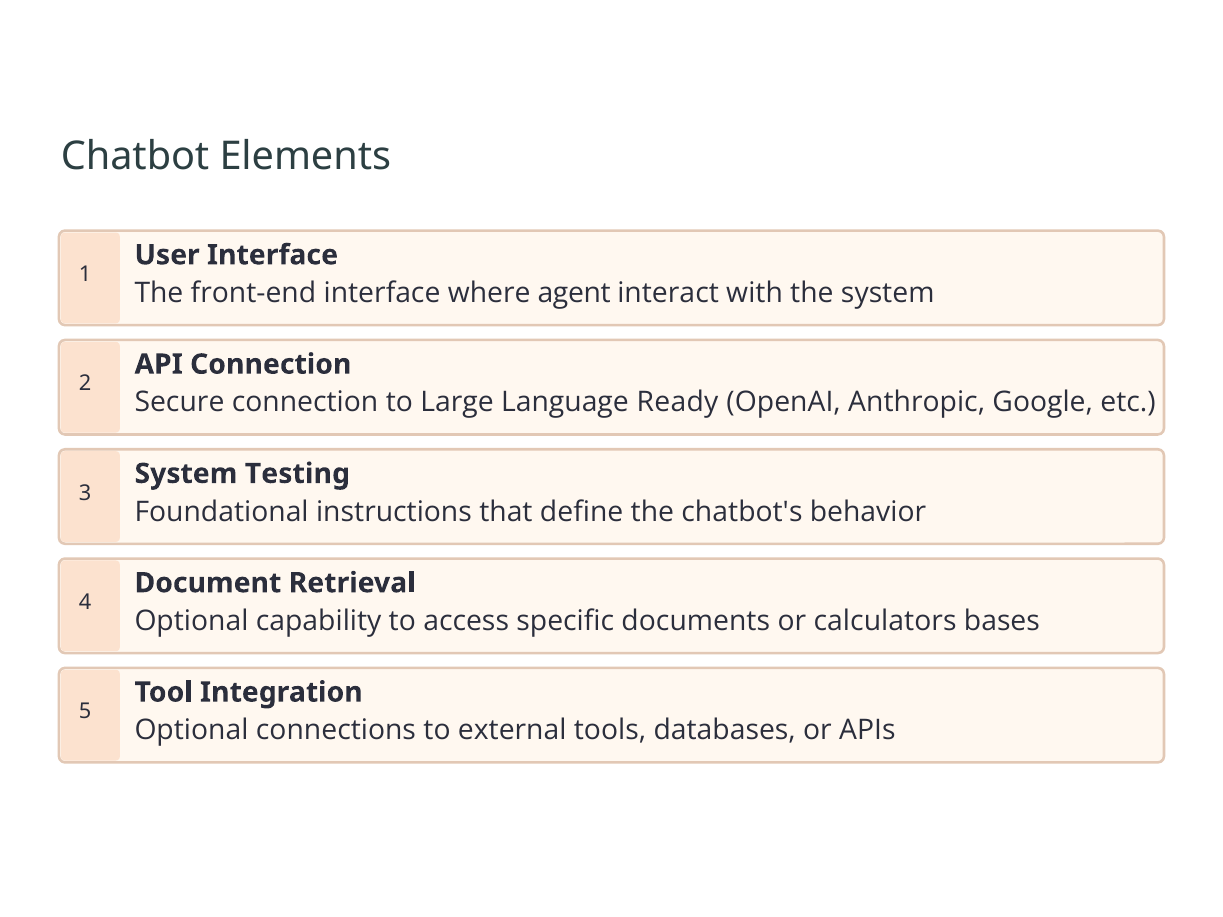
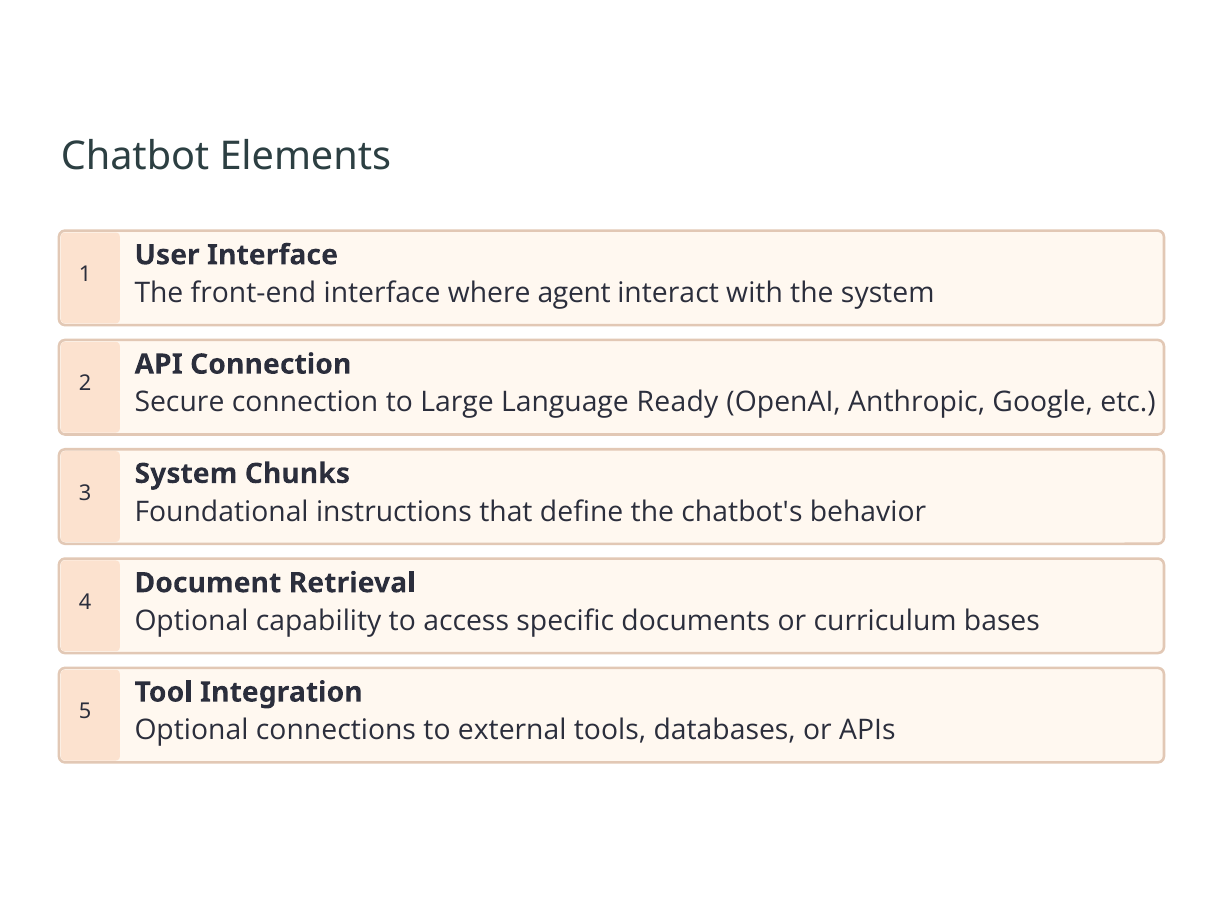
Testing: Testing -> Chunks
calculators: calculators -> curriculum
